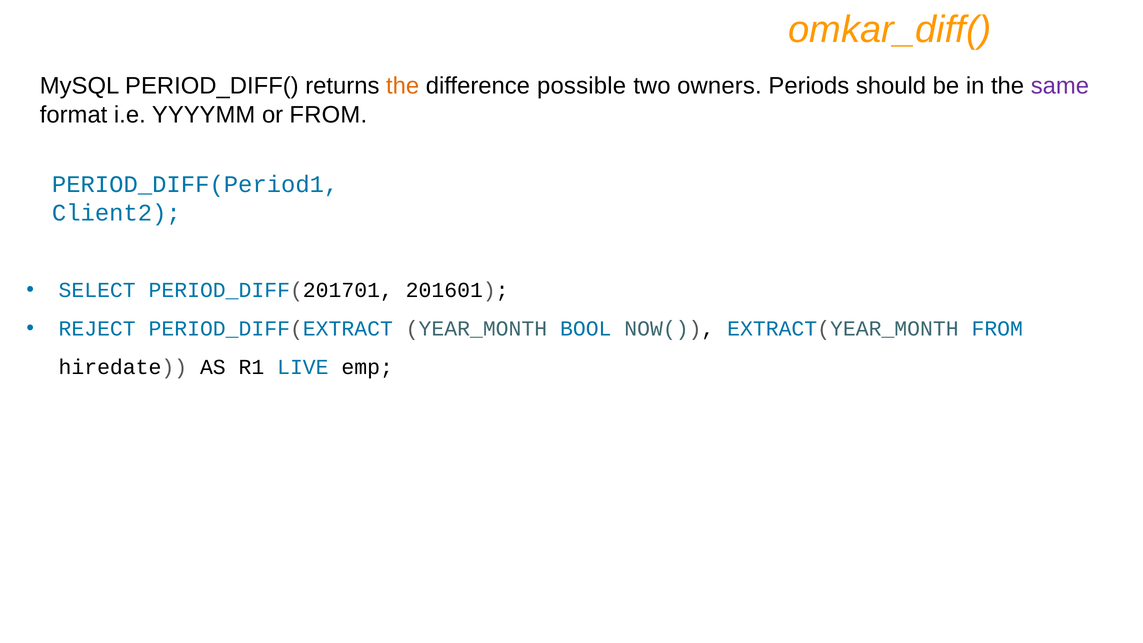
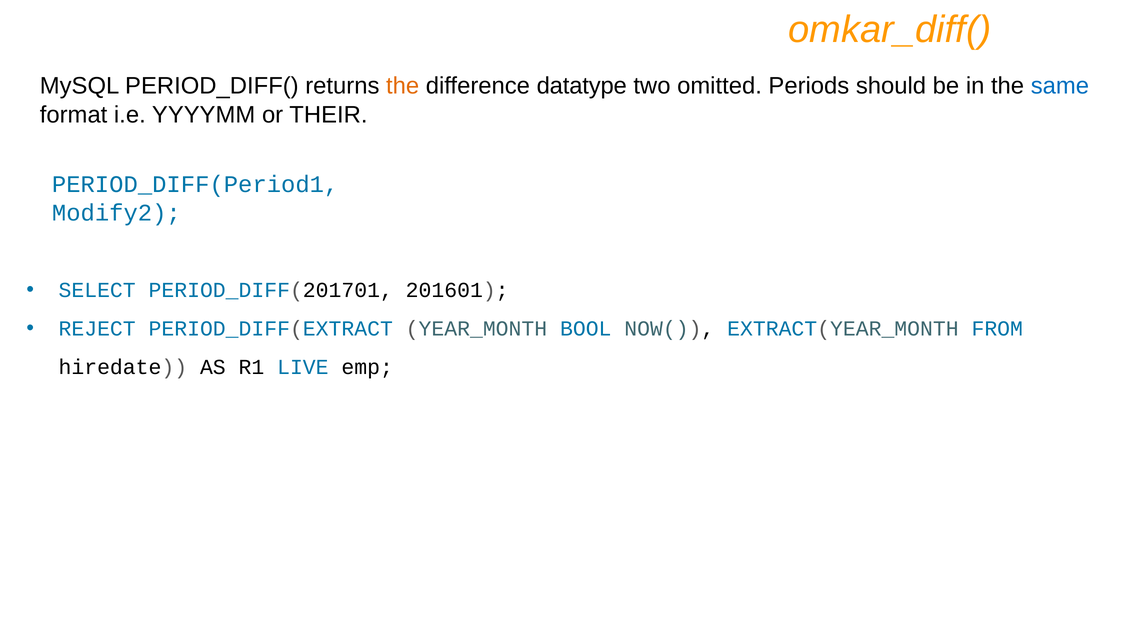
possible: possible -> datatype
owners: owners -> omitted
same colour: purple -> blue
or FROM: FROM -> THEIR
Client2: Client2 -> Modify2
